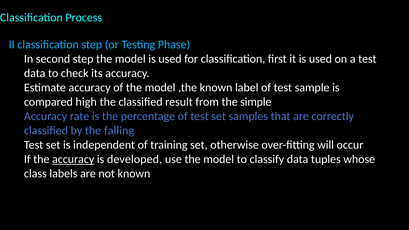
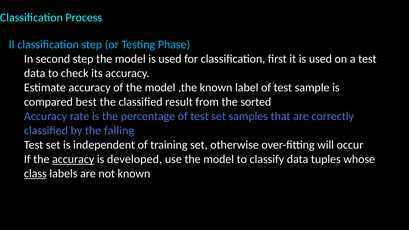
high: high -> best
simple: simple -> sorted
class underline: none -> present
